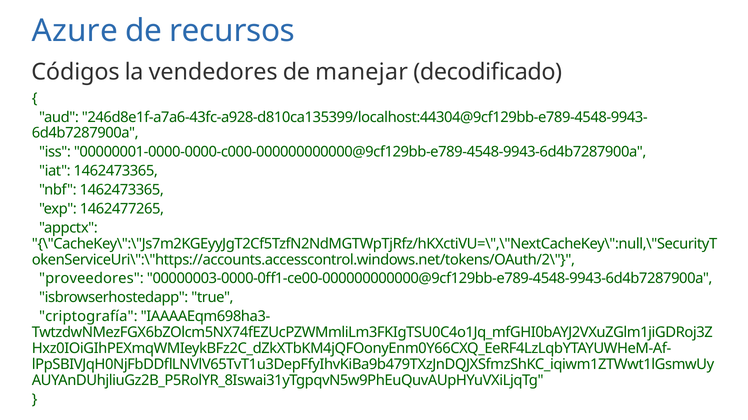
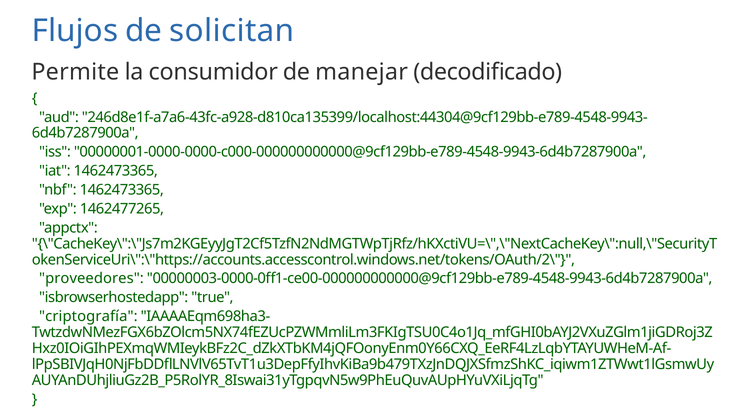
Azure: Azure -> Flujos
recursos: recursos -> solicitan
Códigos: Códigos -> Permite
vendedores: vendedores -> consumidor
